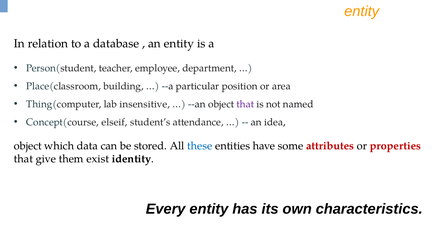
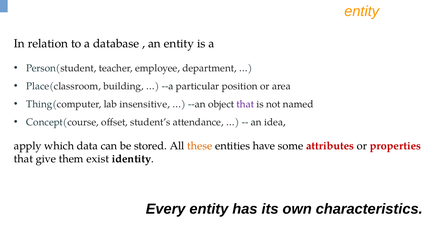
elseif: elseif -> offset
object at (28, 146): object -> apply
these colour: blue -> orange
